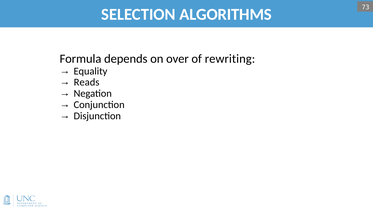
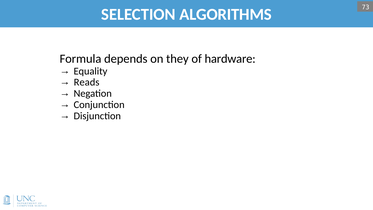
over: over -> they
rewriting: rewriting -> hardware
